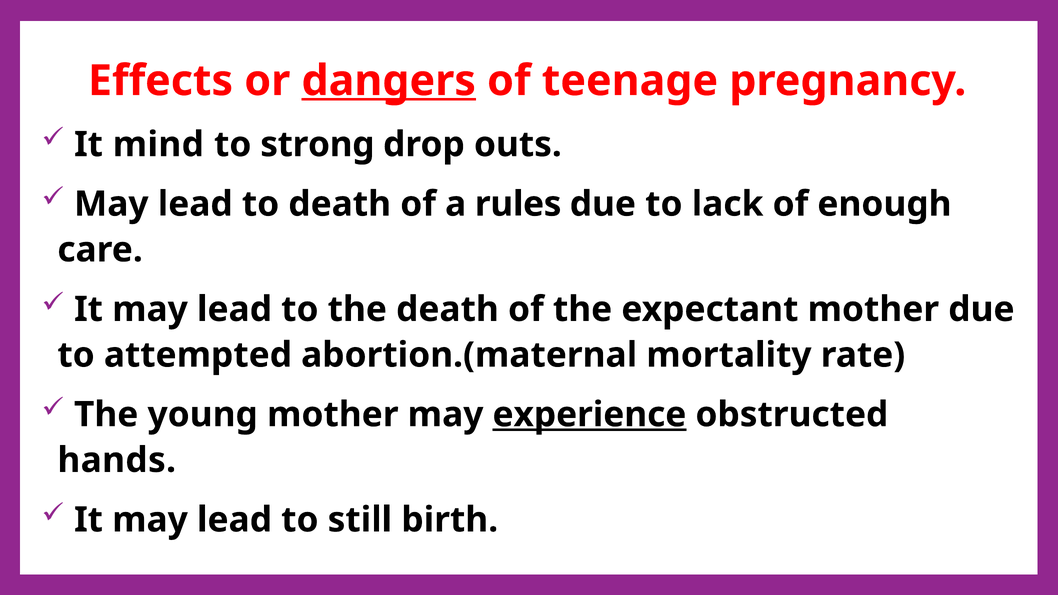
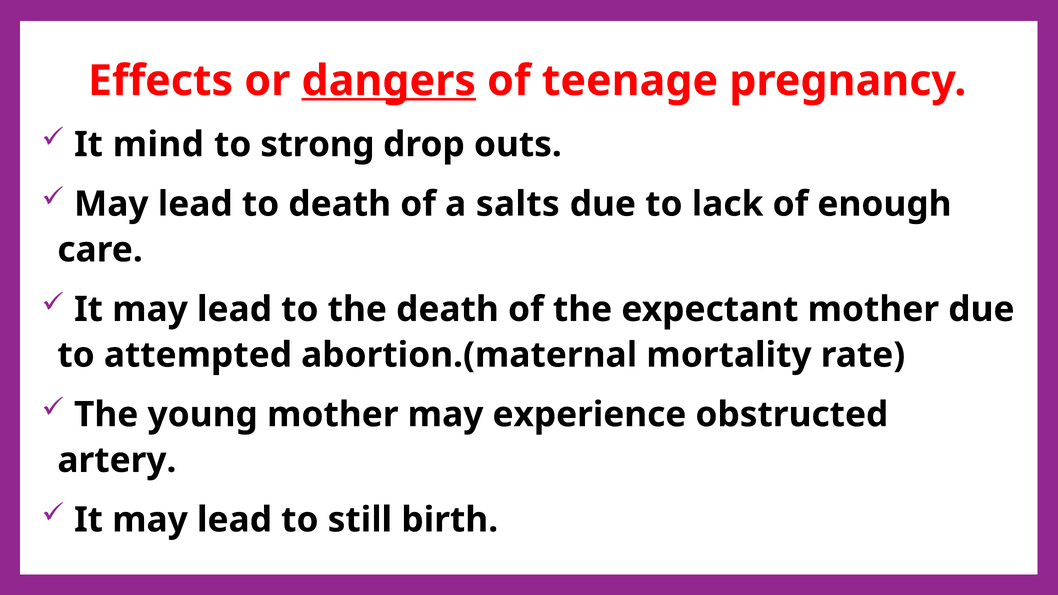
rules: rules -> salts
experience underline: present -> none
hands: hands -> artery
